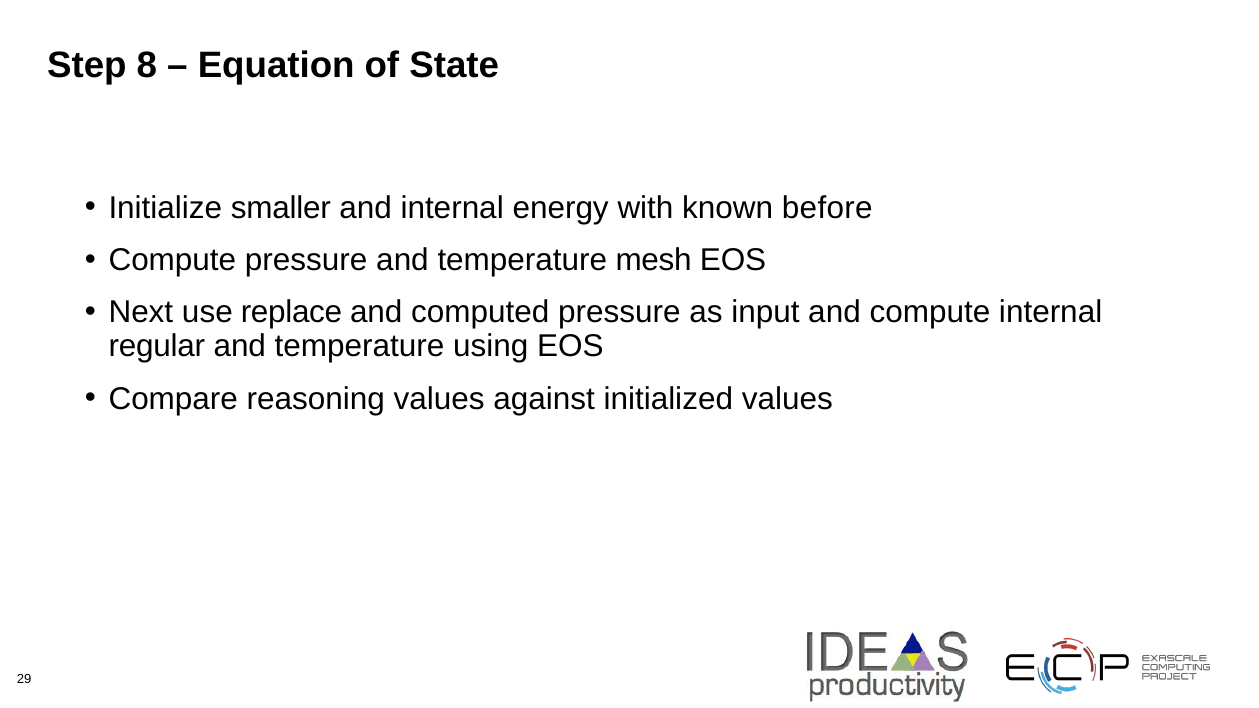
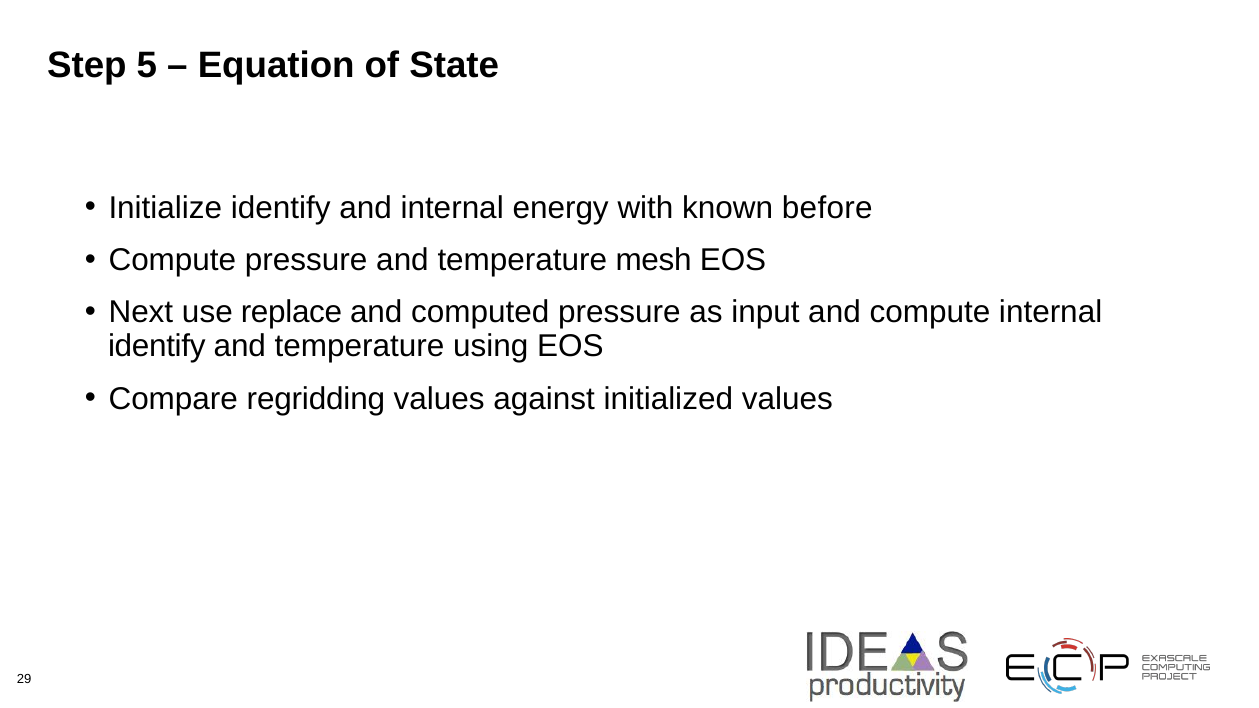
8: 8 -> 5
Initialize smaller: smaller -> identify
regular at (157, 346): regular -> identify
reasoning: reasoning -> regridding
